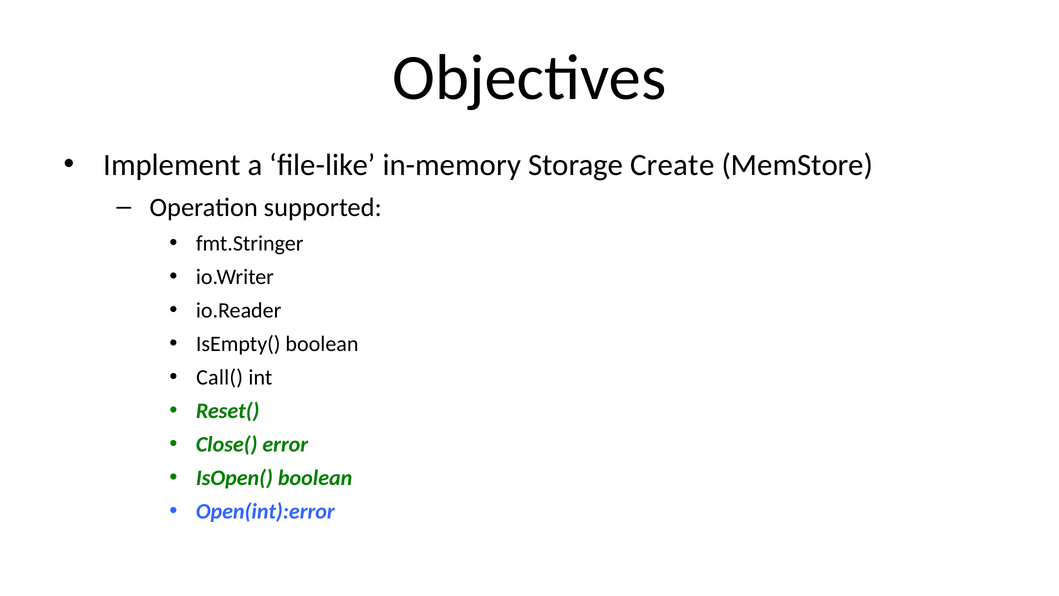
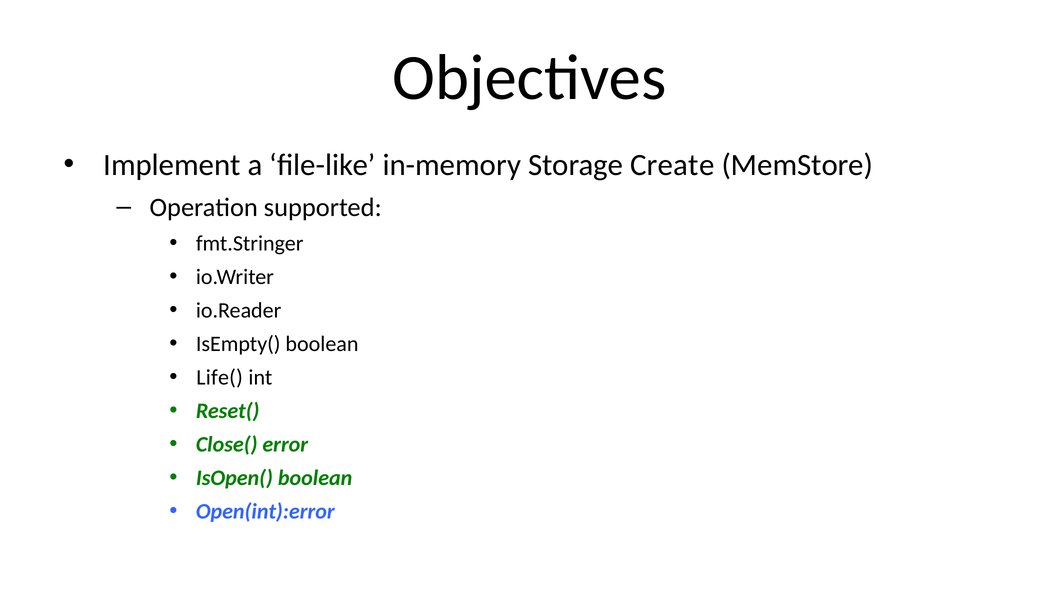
Call(: Call( -> Life(
